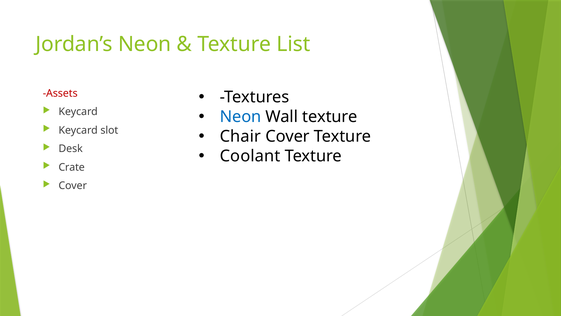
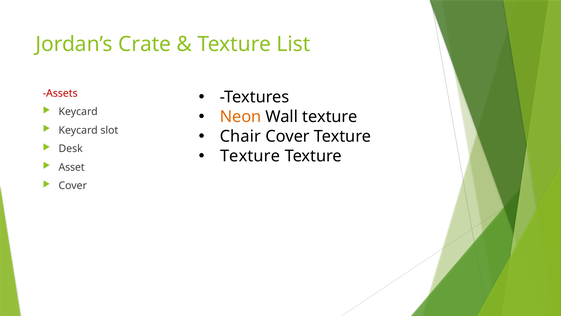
Jordan’s Neon: Neon -> Crate
Neon at (241, 117) colour: blue -> orange
Coolant at (250, 156): Coolant -> Texture
Crate: Crate -> Asset
